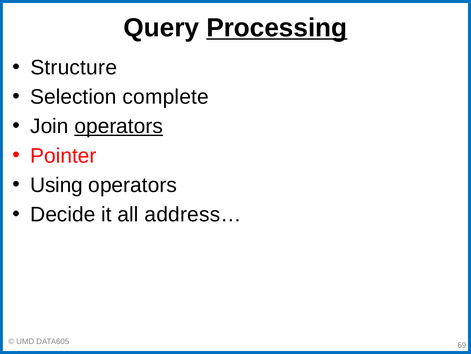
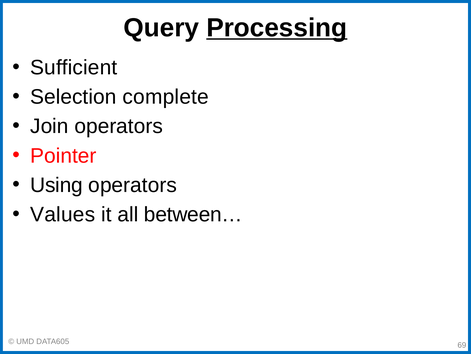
Structure: Structure -> Sufficient
operators at (119, 126) underline: present -> none
Decide: Decide -> Values
address…: address… -> between…
